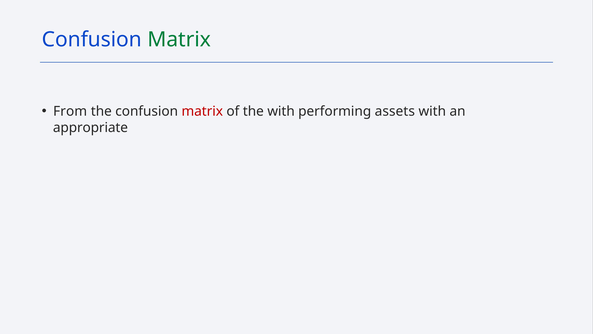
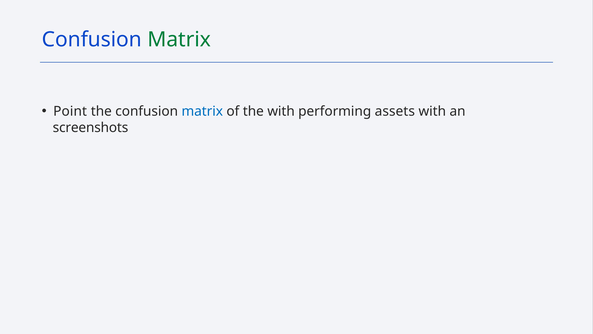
From: From -> Point
matrix at (202, 111) colour: red -> blue
appropriate: appropriate -> screenshots
